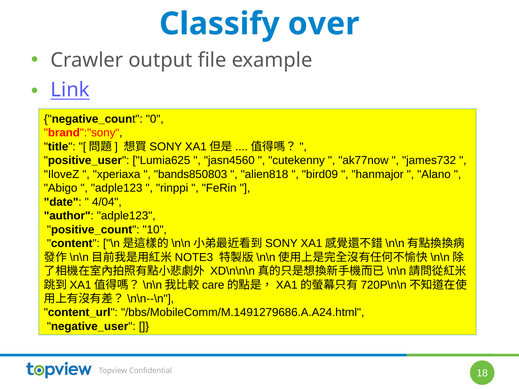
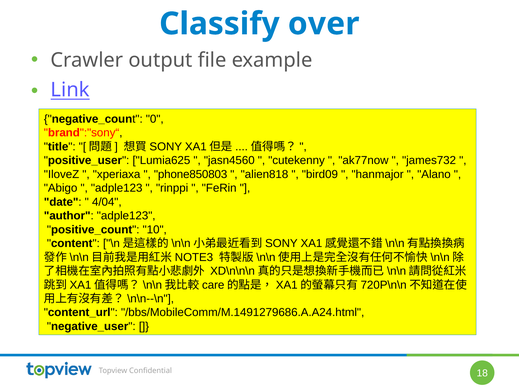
bands850803: bands850803 -> phone850803
